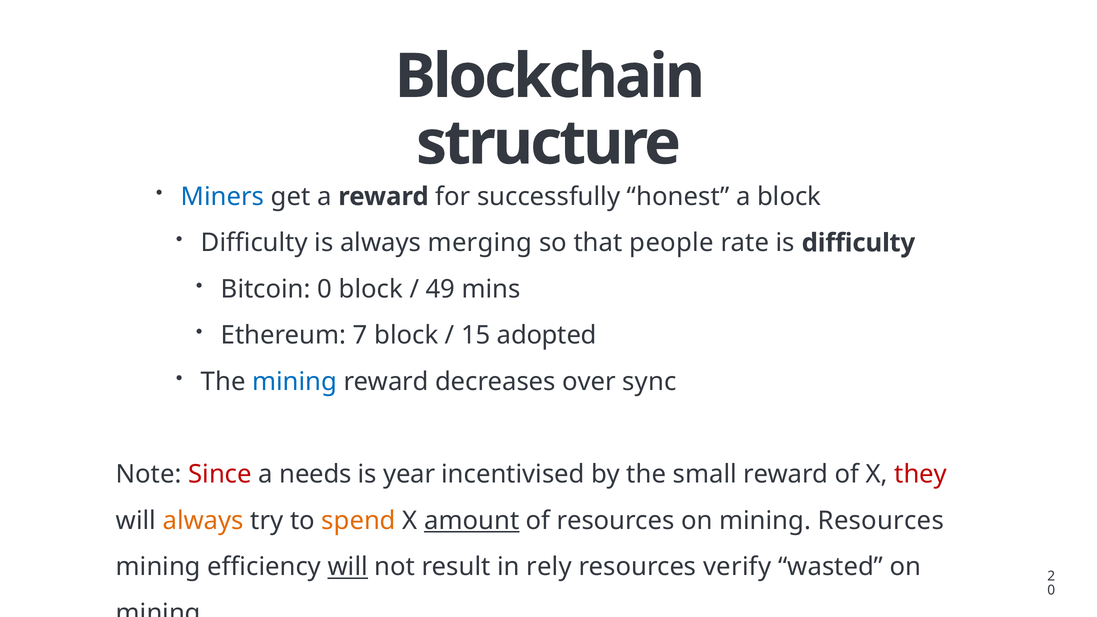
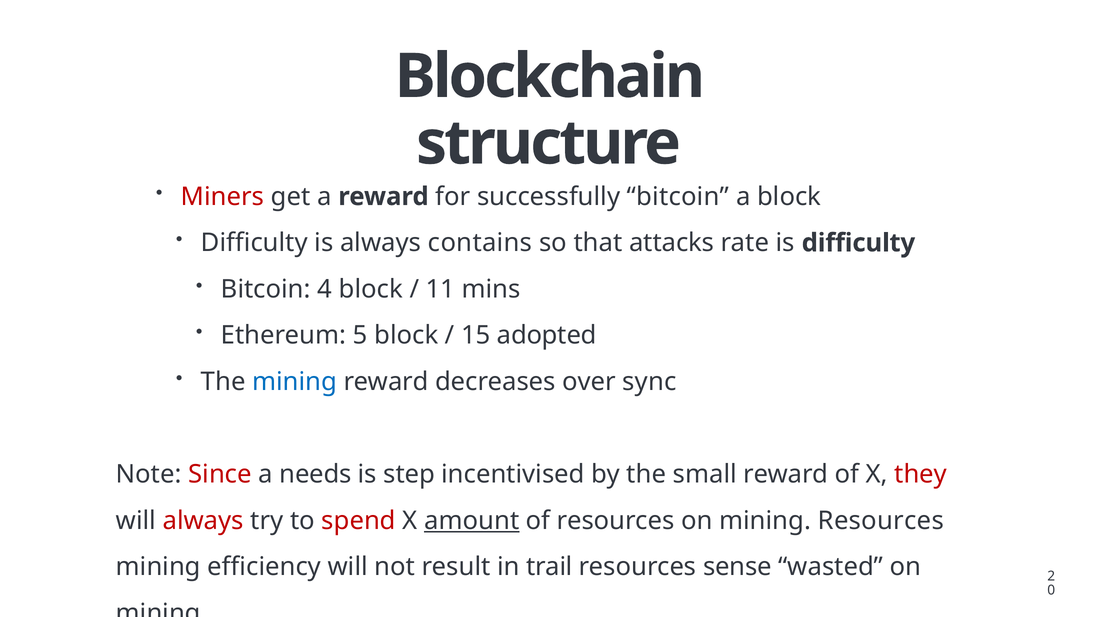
Miners colour: blue -> red
successfully honest: honest -> bitcoin
merging: merging -> contains
people: people -> attacks
Bitcoin 0: 0 -> 4
49: 49 -> 11
7: 7 -> 5
year: year -> step
always at (203, 521) colour: orange -> red
spend colour: orange -> red
will at (348, 567) underline: present -> none
rely: rely -> trail
verify: verify -> sense
